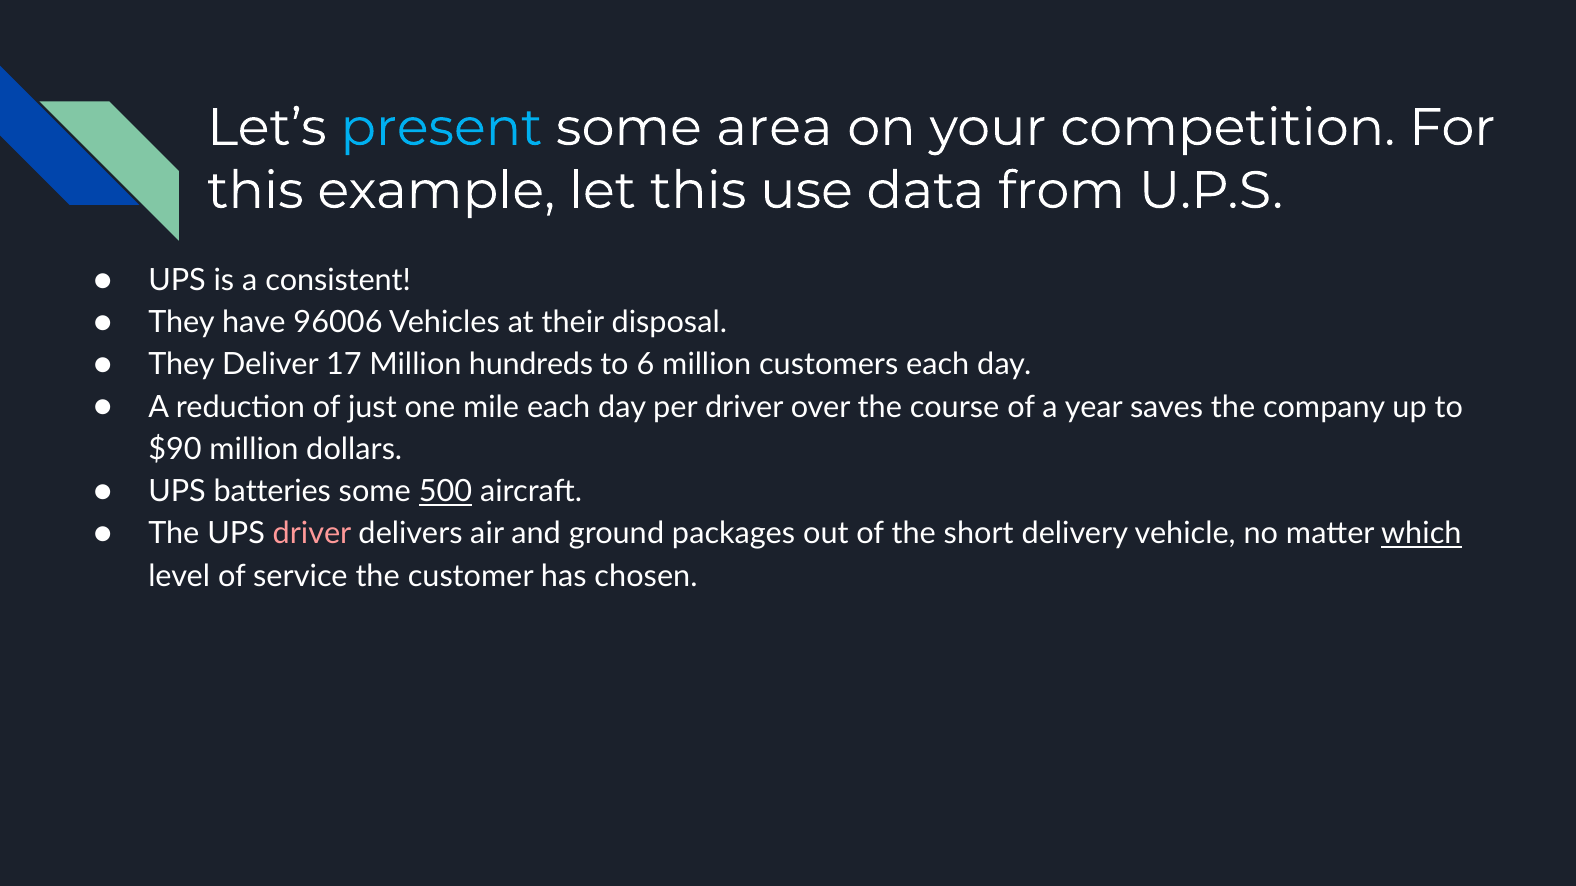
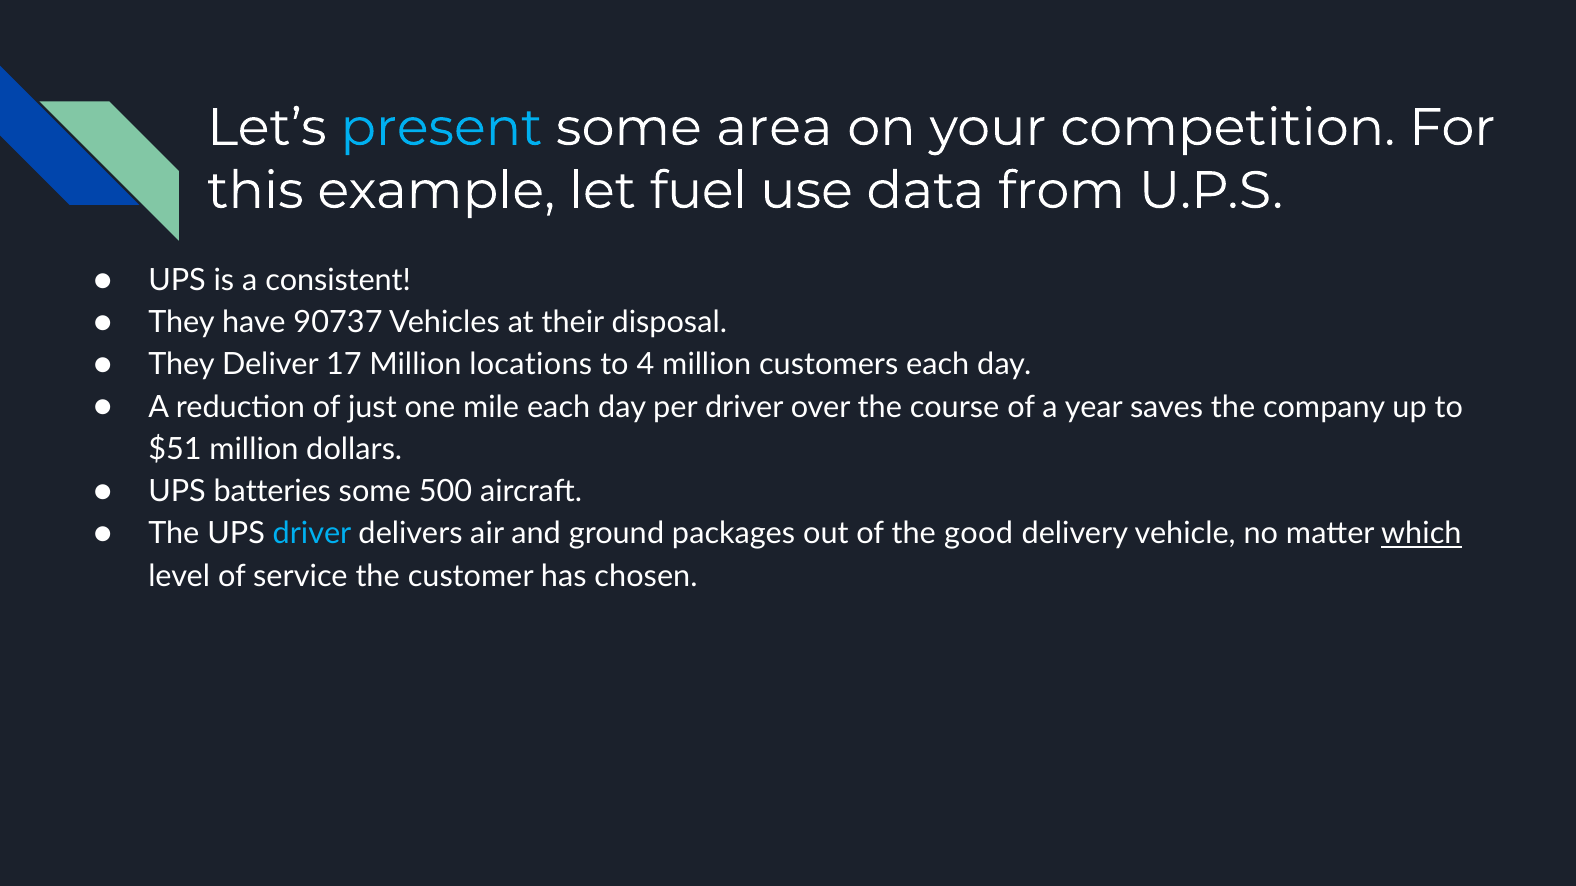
let this: this -> fuel
96006: 96006 -> 90737
hundreds: hundreds -> locations
6: 6 -> 4
$90: $90 -> $51
500 underline: present -> none
driver at (312, 534) colour: pink -> light blue
short: short -> good
